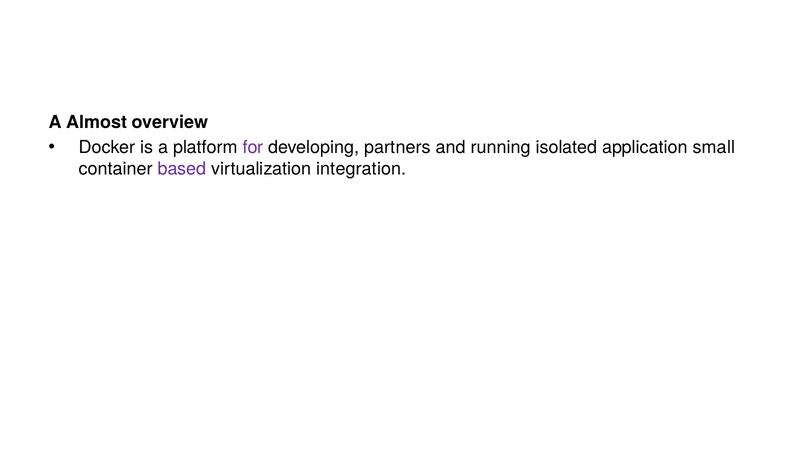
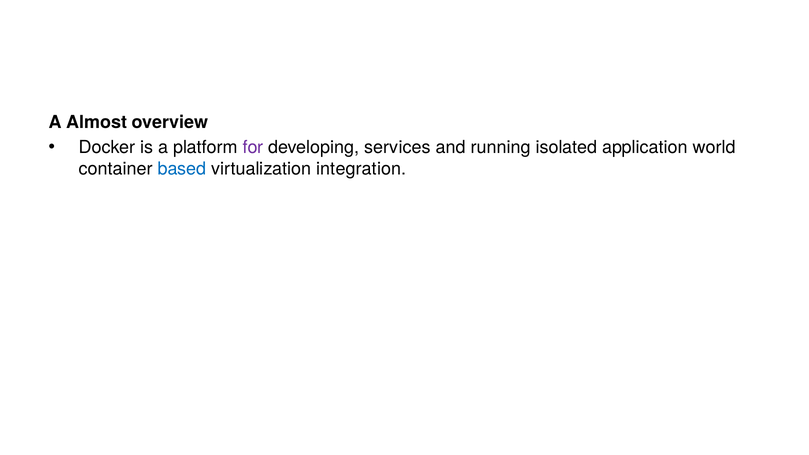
partners: partners -> services
small: small -> world
based colour: purple -> blue
